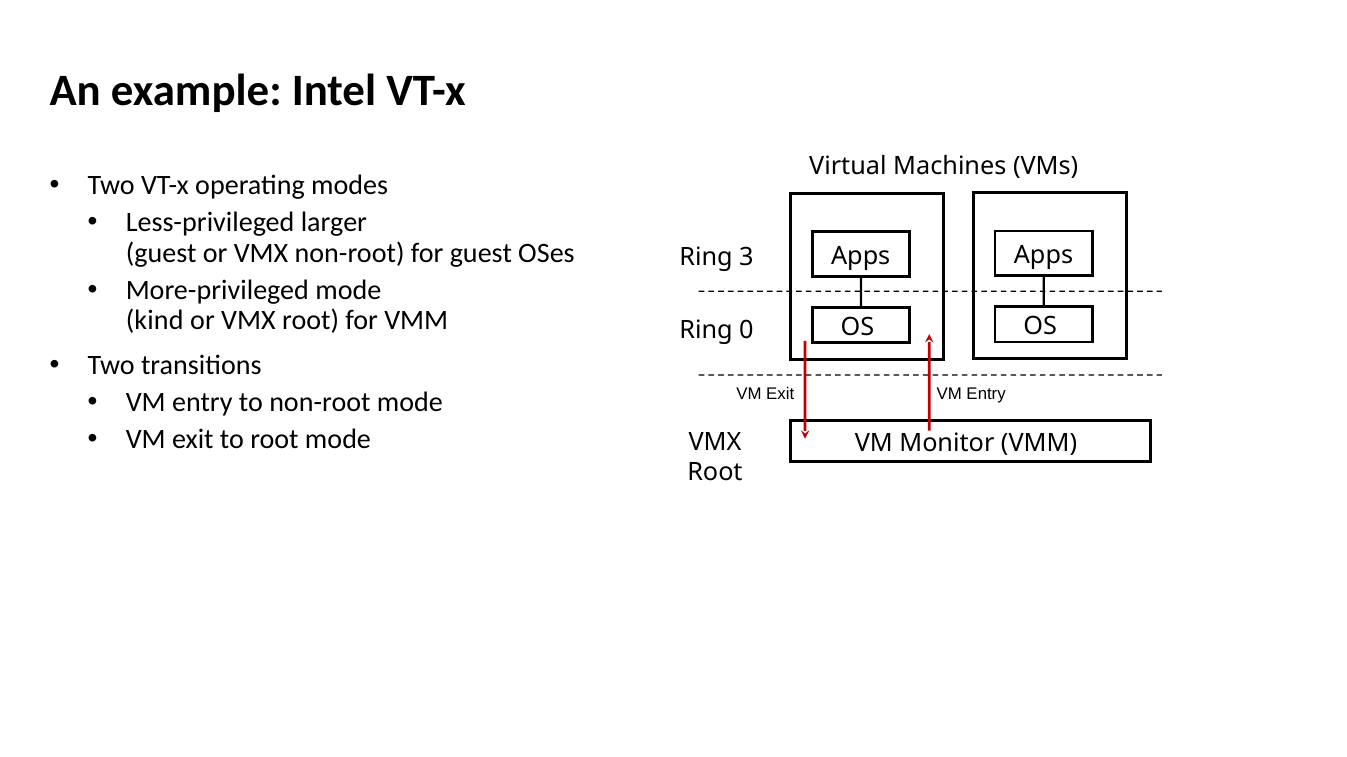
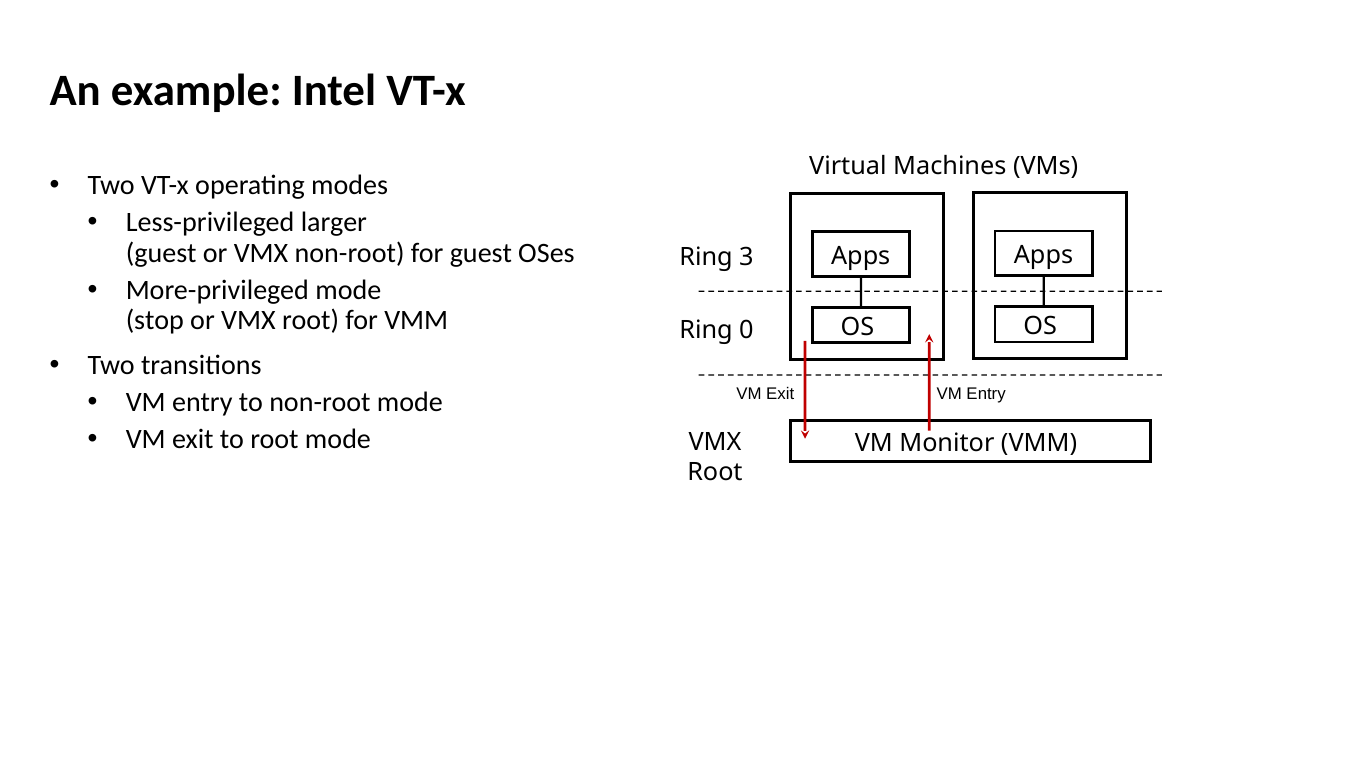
kind: kind -> stop
